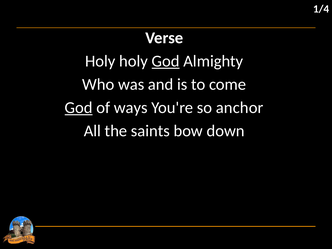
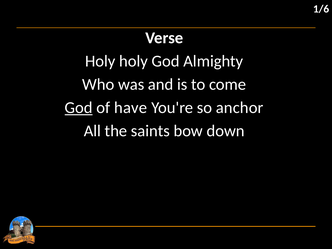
1/4: 1/4 -> 1/6
God at (166, 61) underline: present -> none
ways: ways -> have
